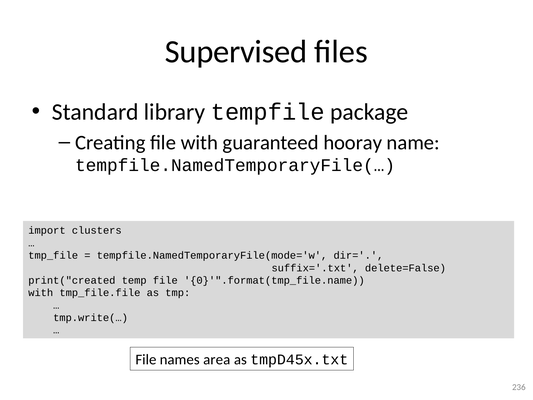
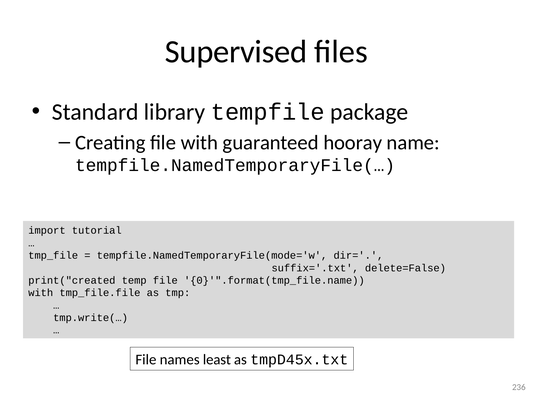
clusters: clusters -> tutorial
area: area -> least
